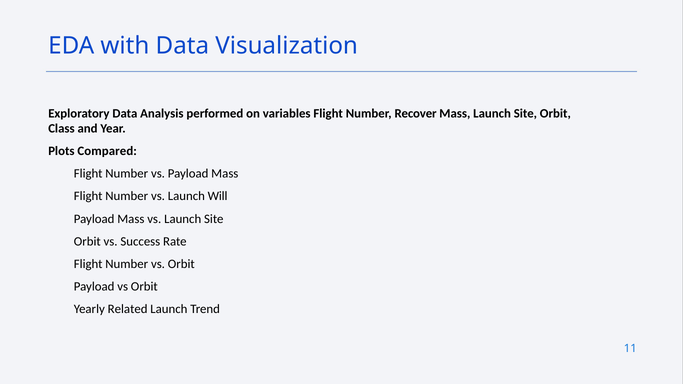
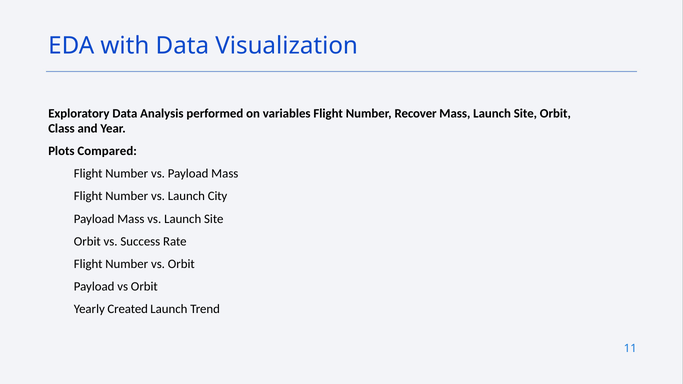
Will: Will -> City
Related: Related -> Created
